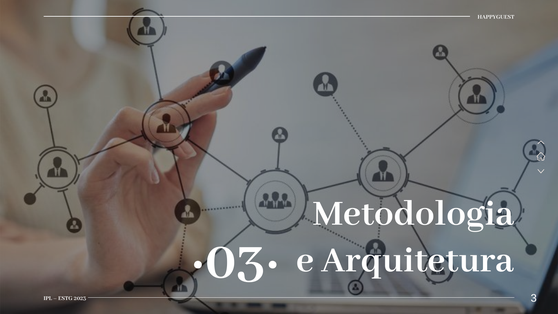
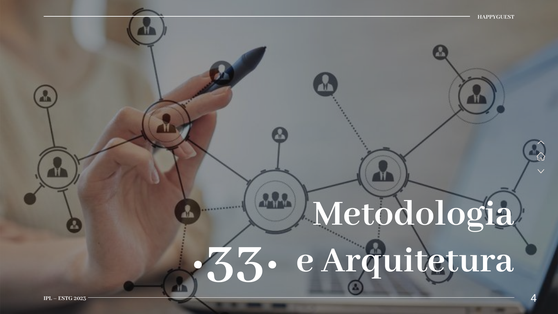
·03·: ·03· -> ·33·
3: 3 -> 4
